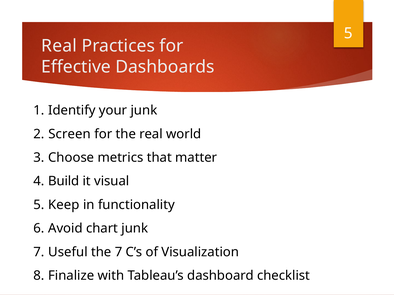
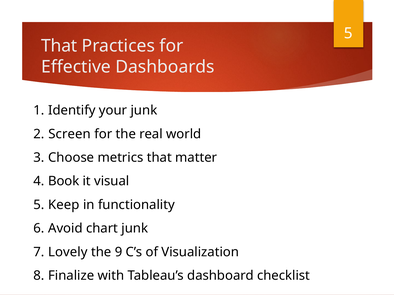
Real at (59, 46): Real -> That
Build: Build -> Book
Useful: Useful -> Lovely
the 7: 7 -> 9
